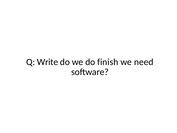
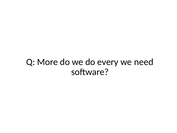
Write: Write -> More
finish: finish -> every
